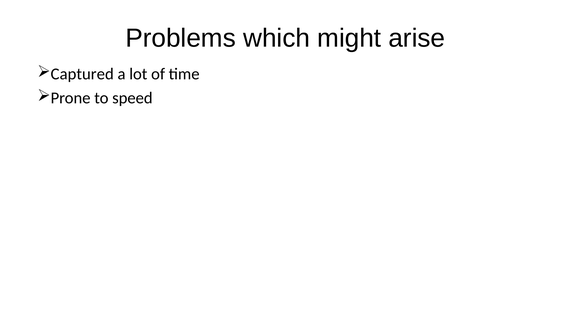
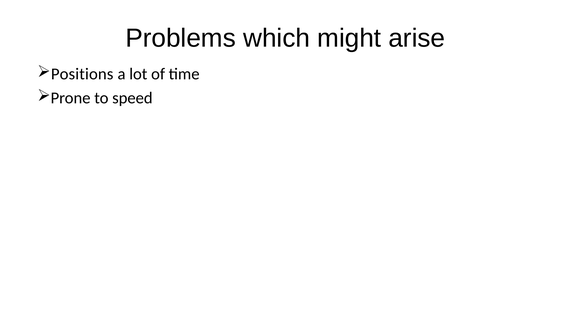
Captured: Captured -> Positions
